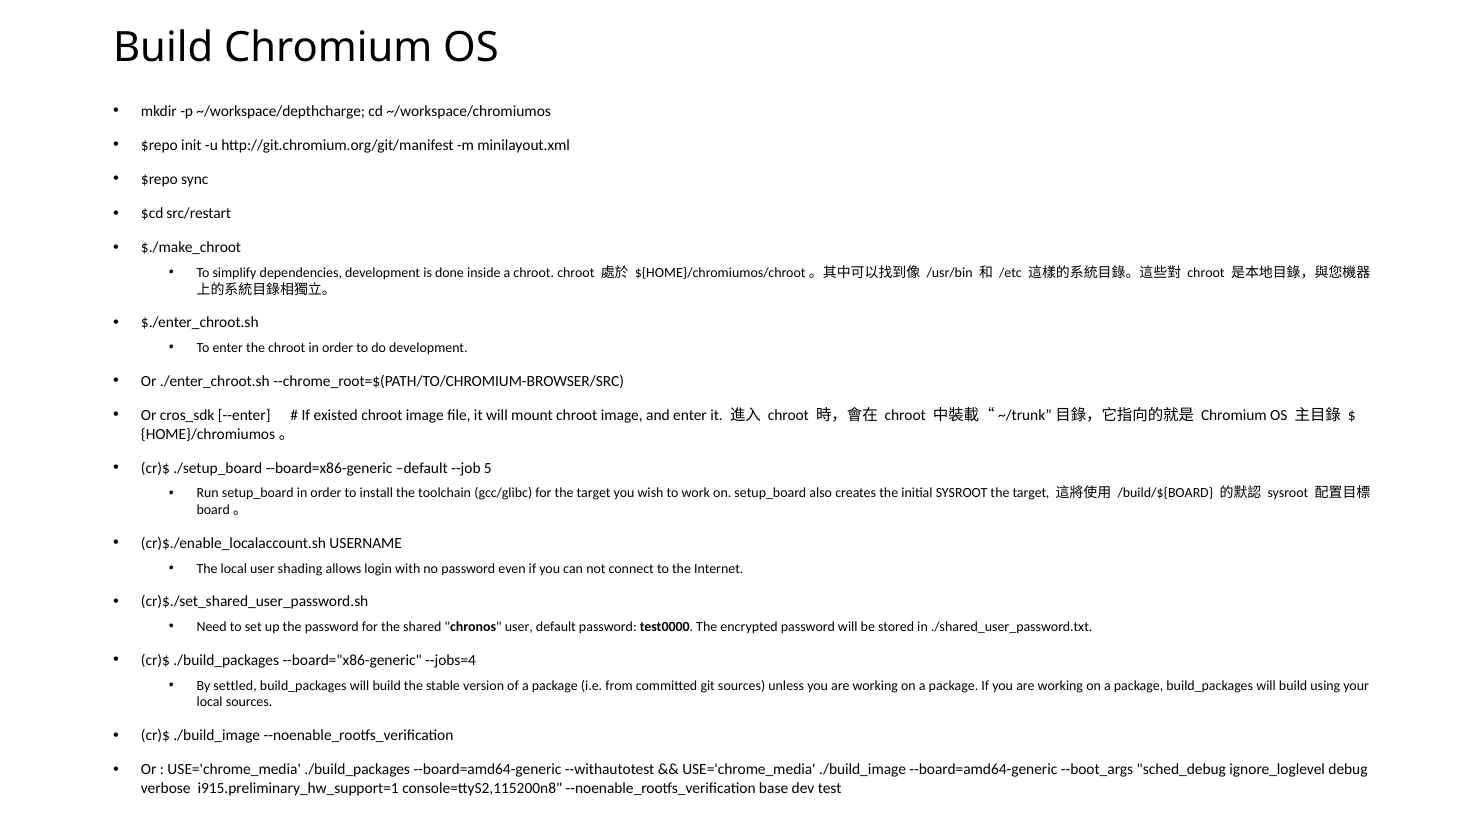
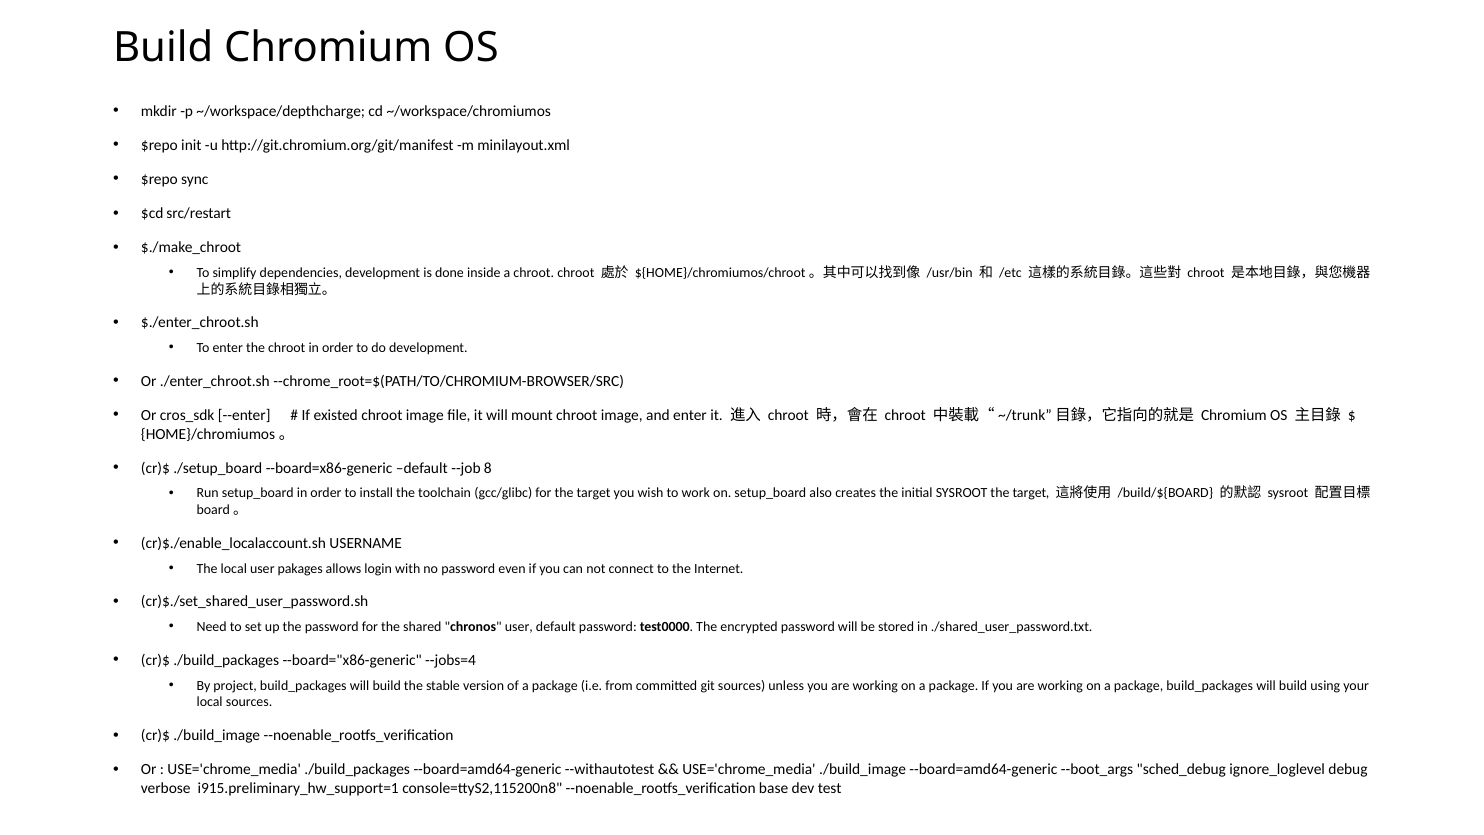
5: 5 -> 8
shading: shading -> pakages
settled: settled -> project
